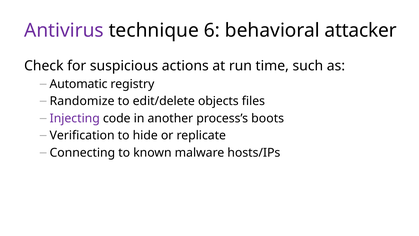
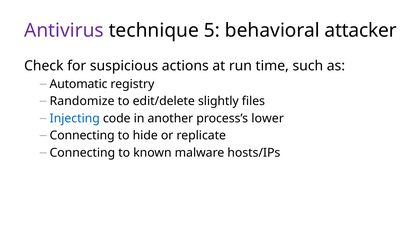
6: 6 -> 5
objects: objects -> slightly
Injecting colour: purple -> blue
boots: boots -> lower
Verification at (82, 135): Verification -> Connecting
